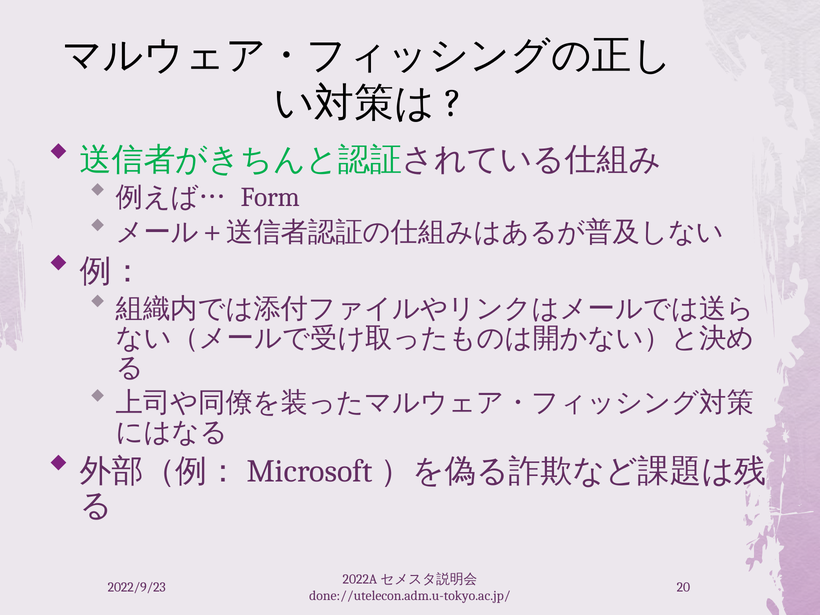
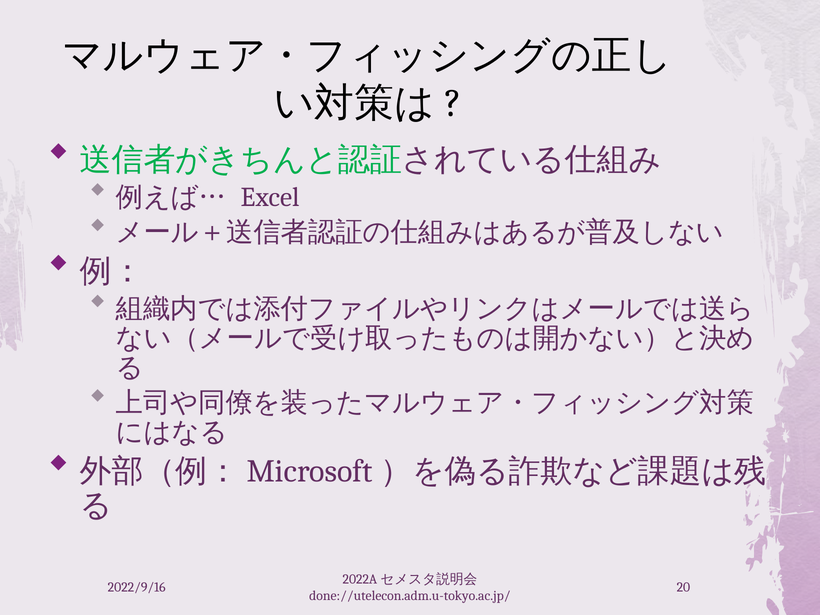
Form: Form -> Excel
2022/9/23: 2022/9/23 -> 2022/9/16
